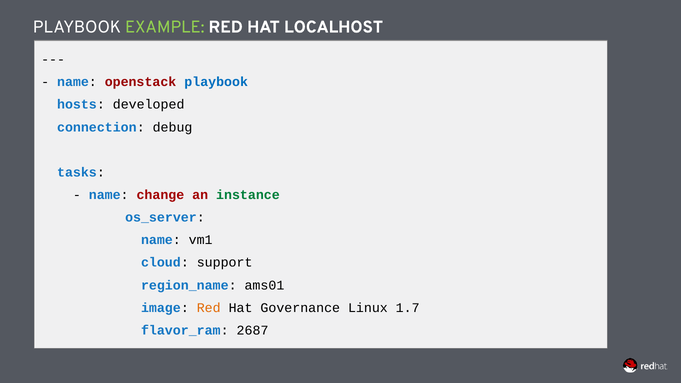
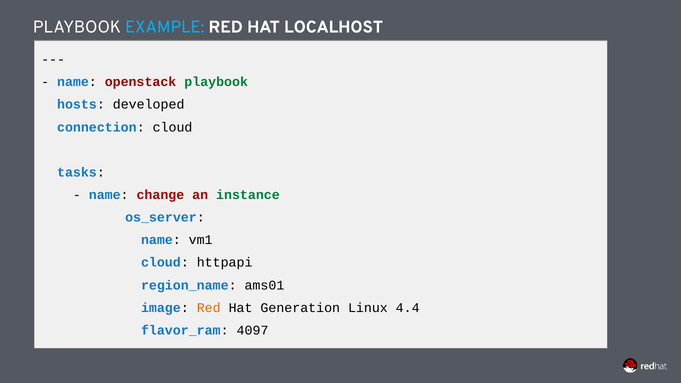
EXAMPLE colour: light green -> light blue
playbook at (216, 82) colour: blue -> green
connection debug: debug -> cloud
support: support -> httpapi
Governance: Governance -> Generation
1.7: 1.7 -> 4.4
2687: 2687 -> 4097
